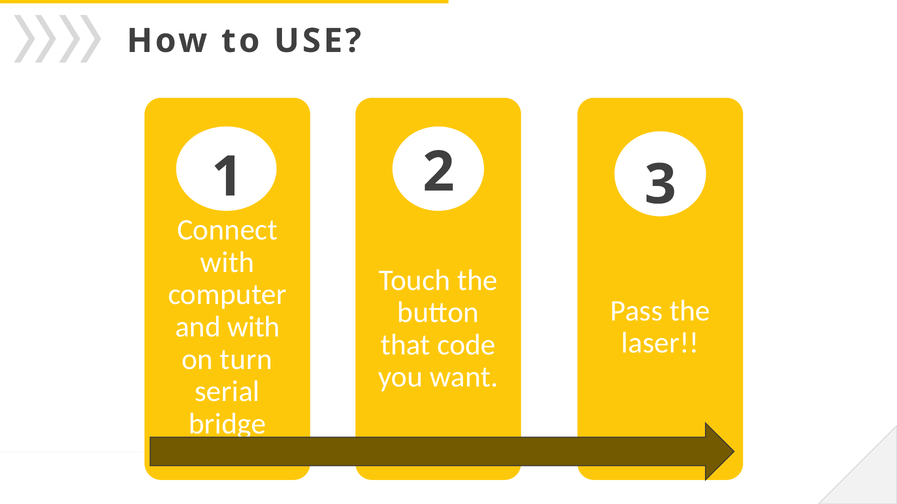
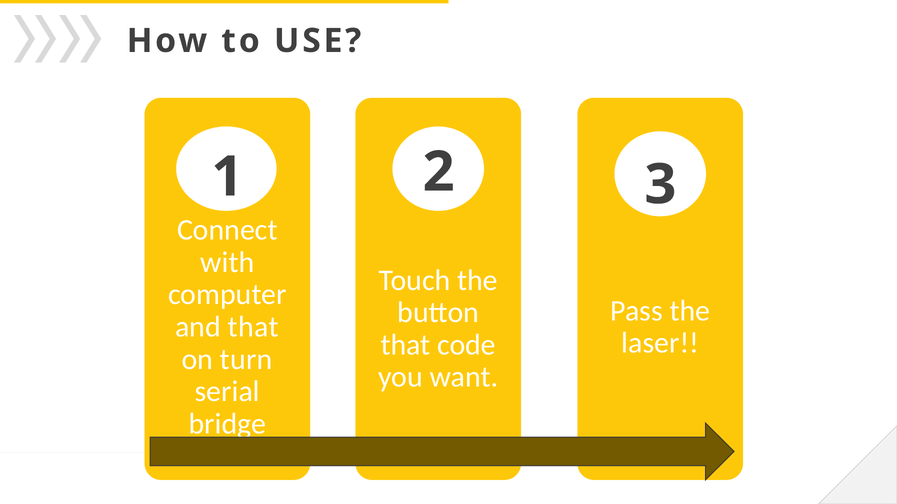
and with: with -> that
